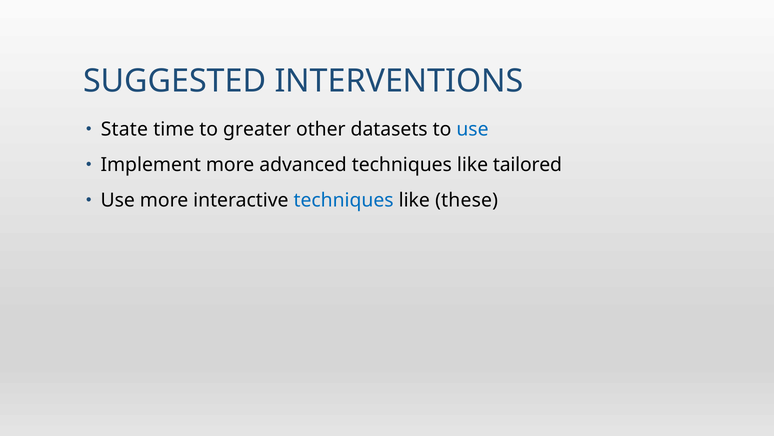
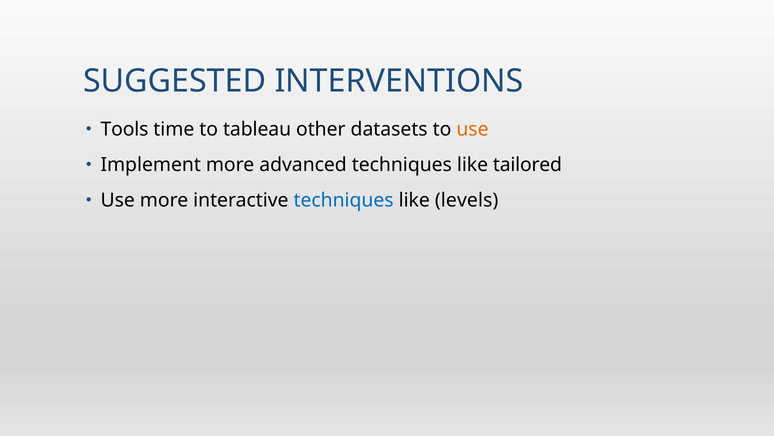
State: State -> Tools
greater: greater -> tableau
use at (472, 129) colour: blue -> orange
these: these -> levels
